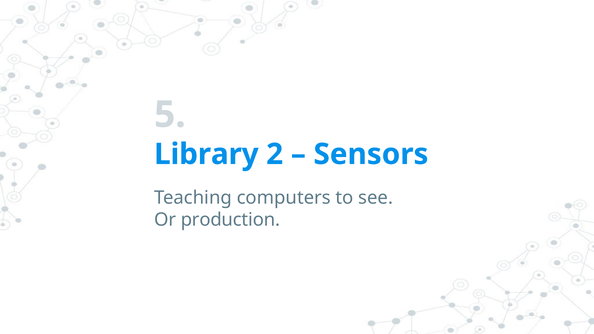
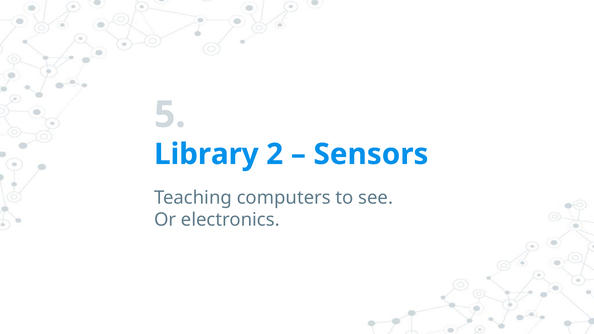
production: production -> electronics
